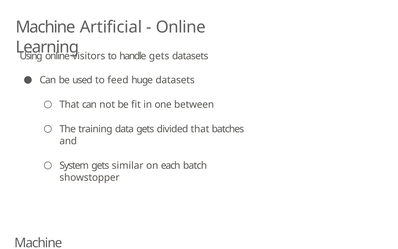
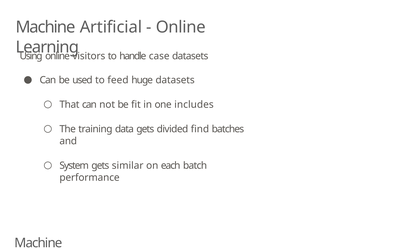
handle gets: gets -> case
between: between -> includes
divided that: that -> find
showstopper: showstopper -> performance
